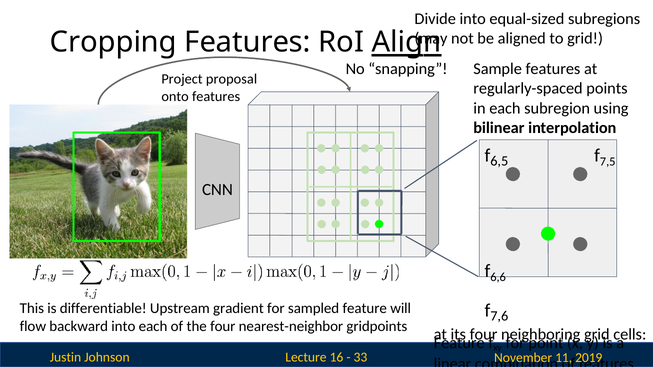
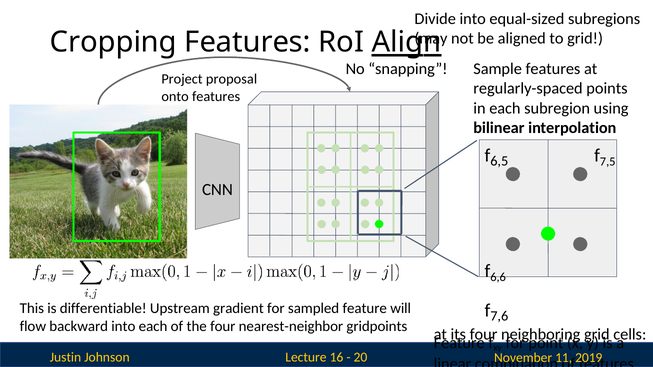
33: 33 -> 20
